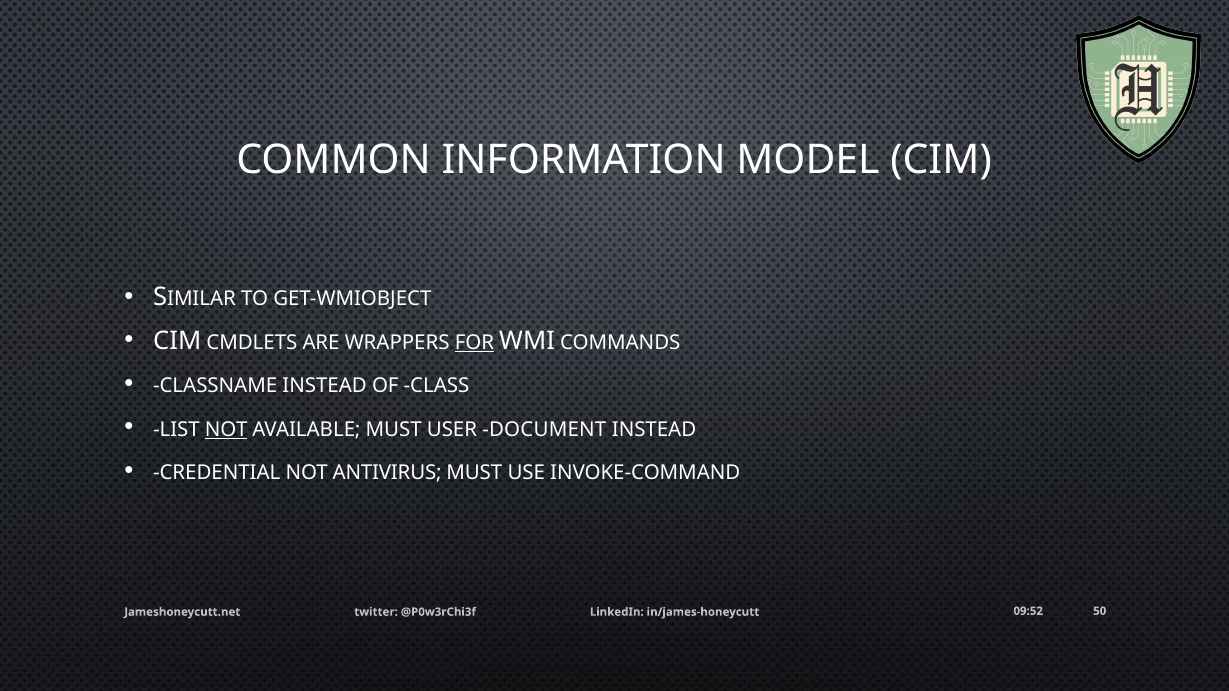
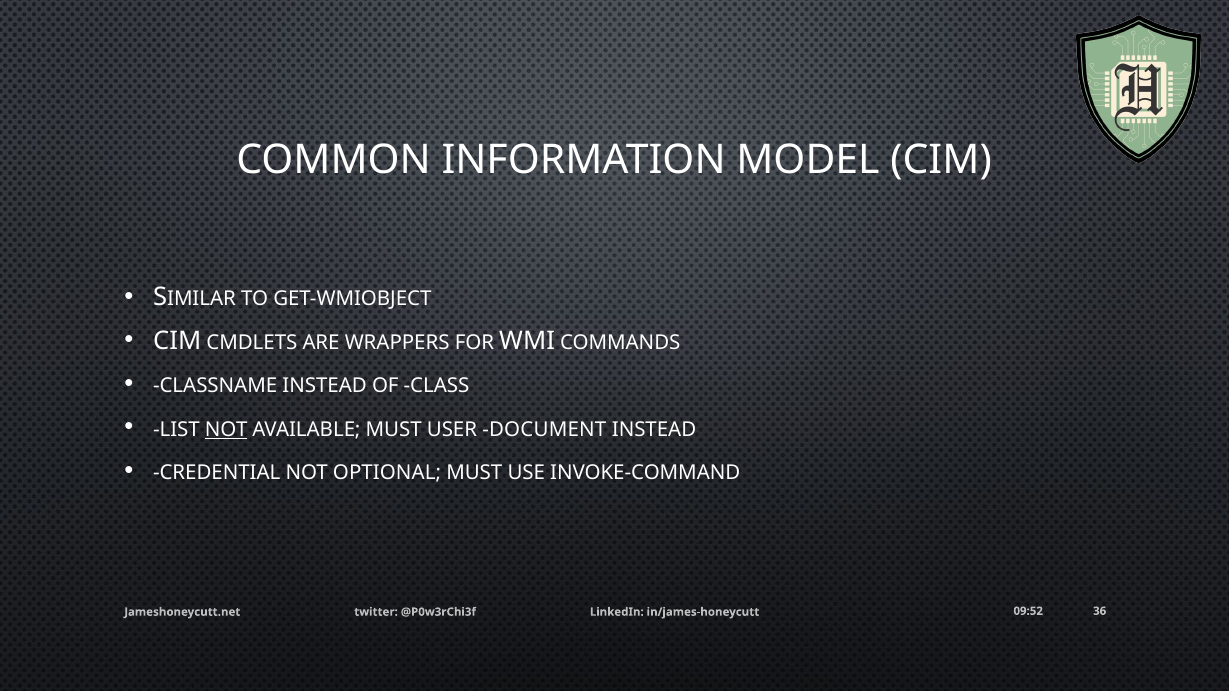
FOR underline: present -> none
ANTIVIRUS: ANTIVIRUS -> OPTIONAL
50: 50 -> 36
